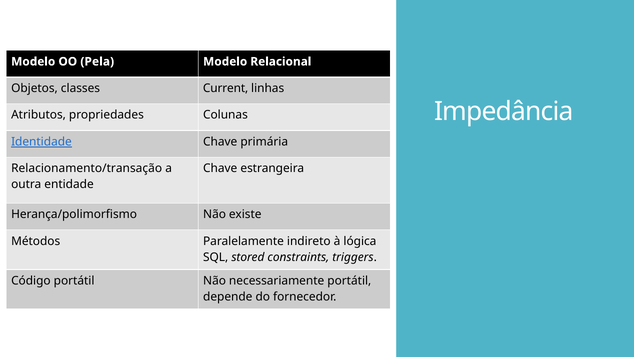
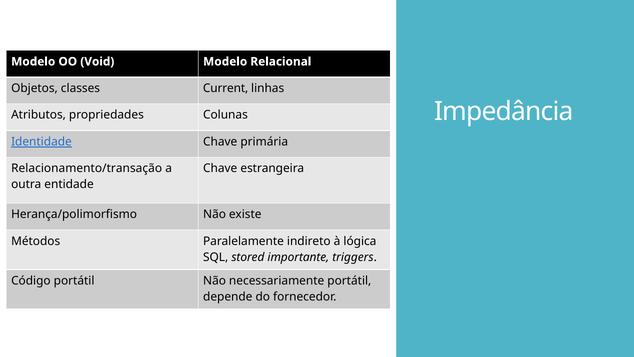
Pela: Pela -> Void
constraints: constraints -> importante
